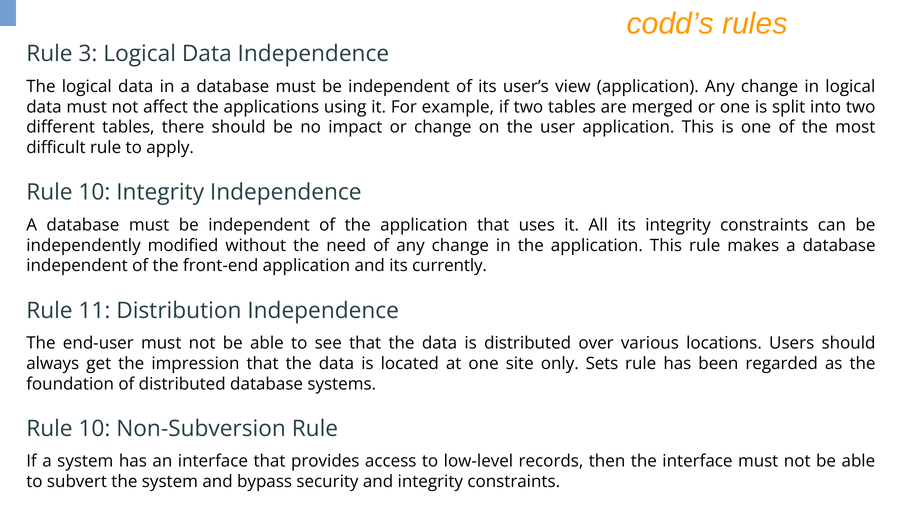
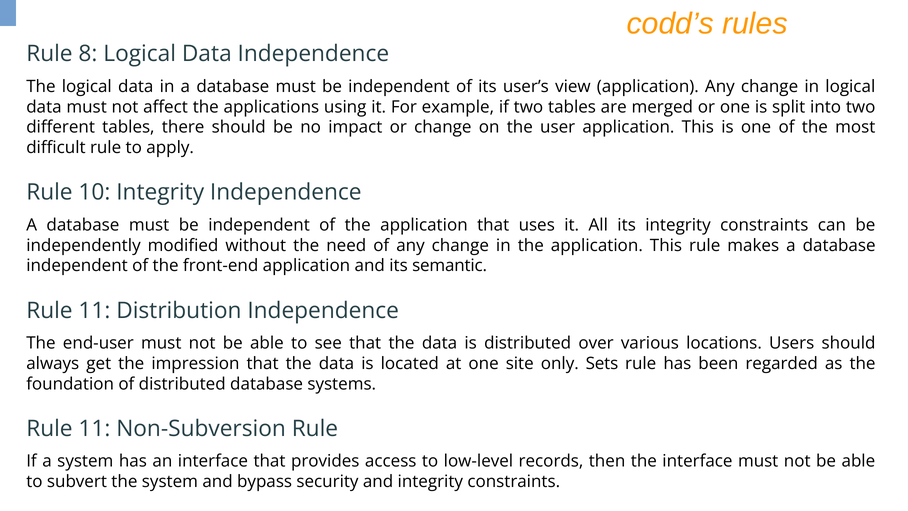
3: 3 -> 8
currently: currently -> semantic
10 at (94, 428): 10 -> 11
